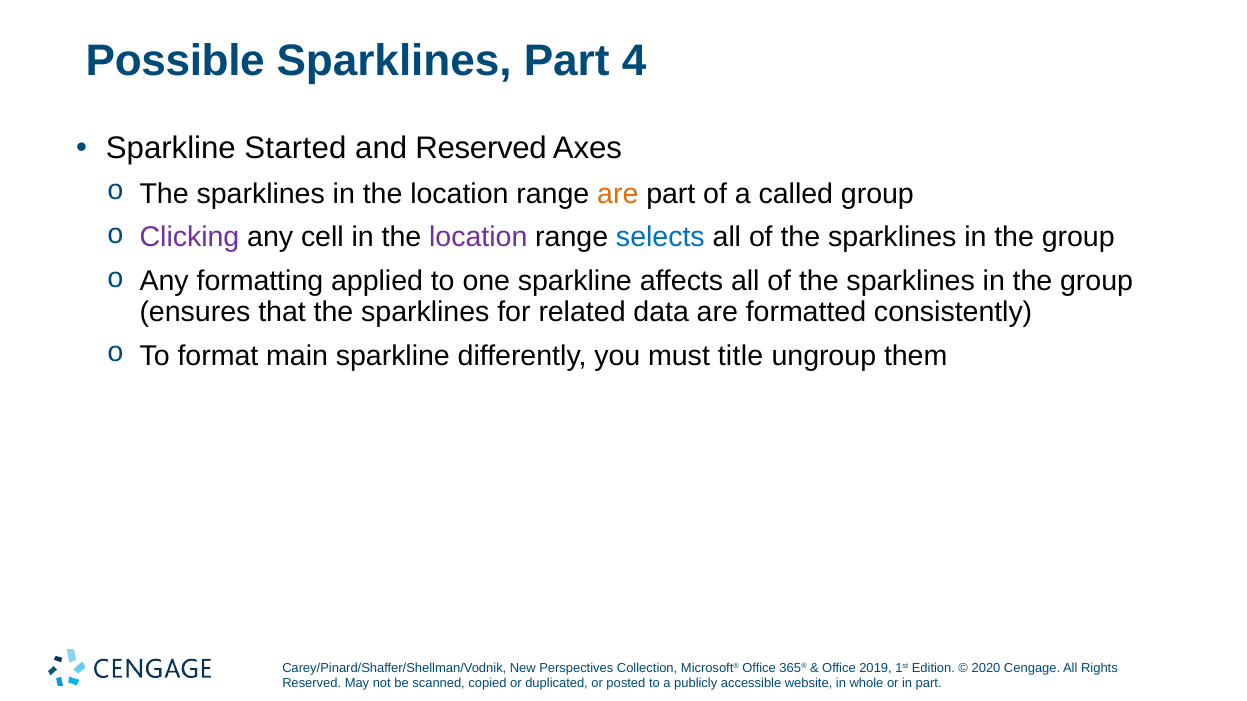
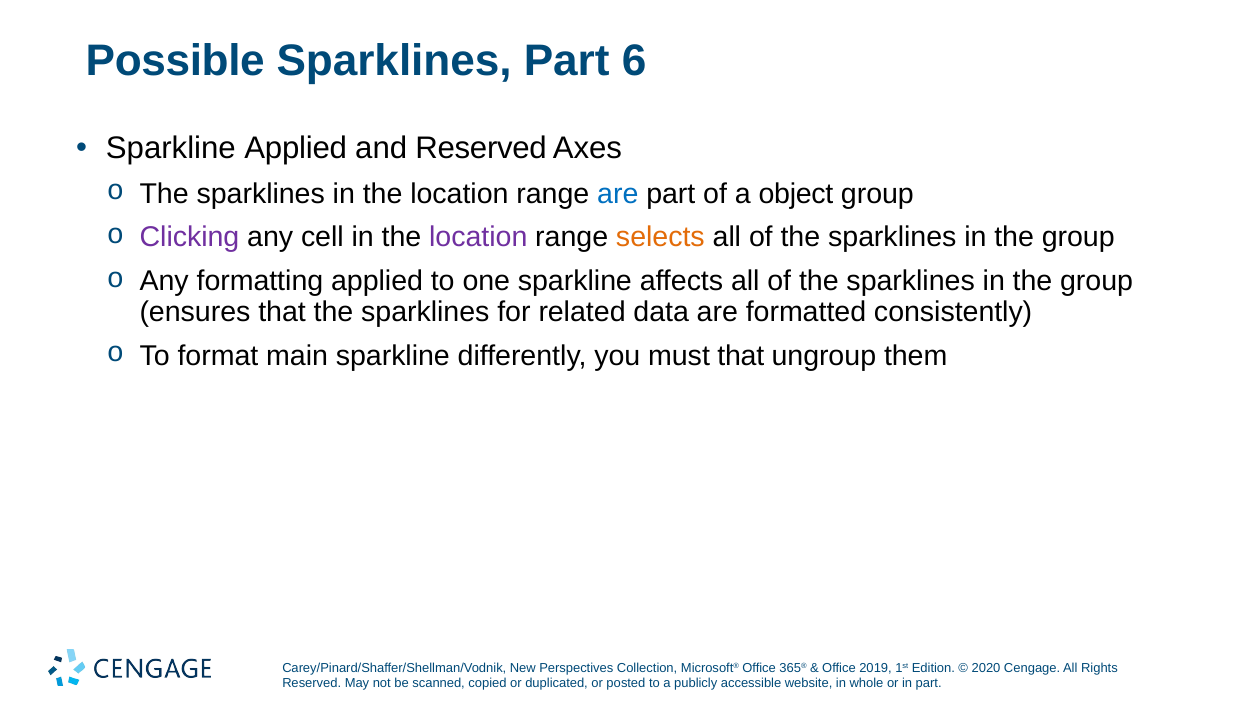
4: 4 -> 6
Sparkline Started: Started -> Applied
are at (618, 194) colour: orange -> blue
called: called -> object
selects colour: blue -> orange
must title: title -> that
